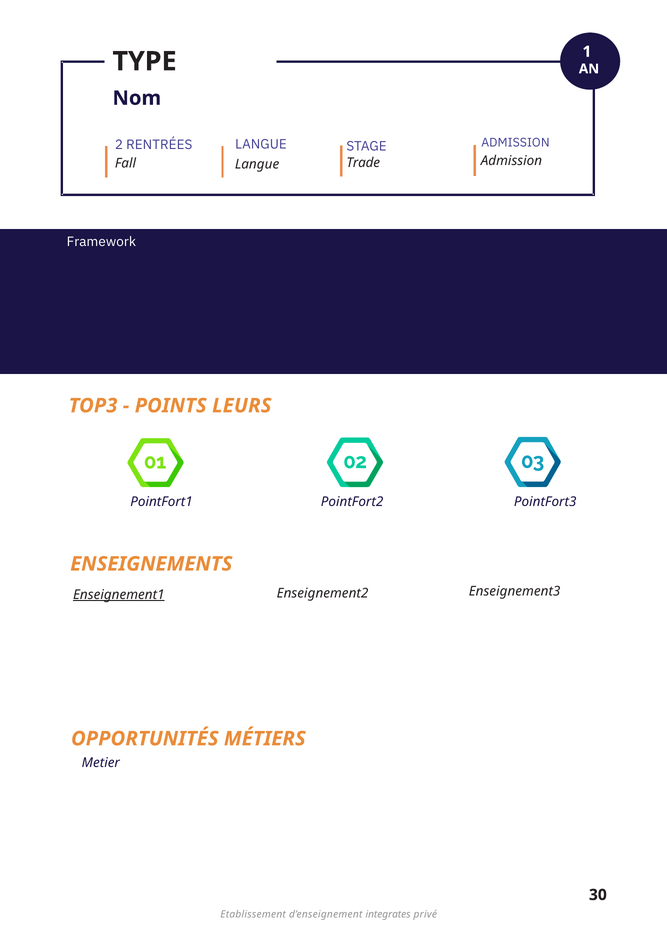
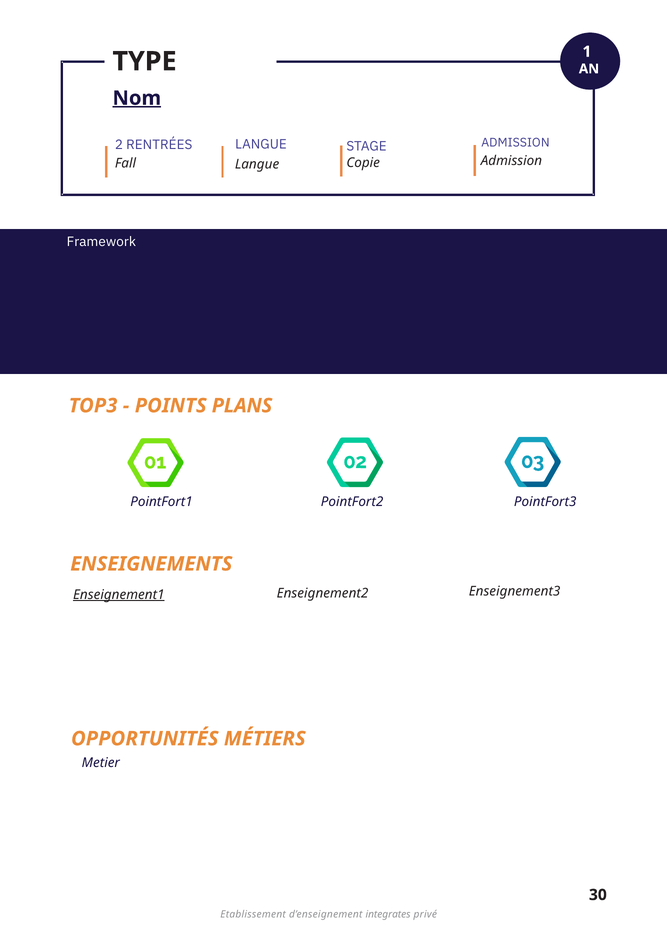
Nom underline: none -> present
Trade: Trade -> Copie
LEURS: LEURS -> PLANS
